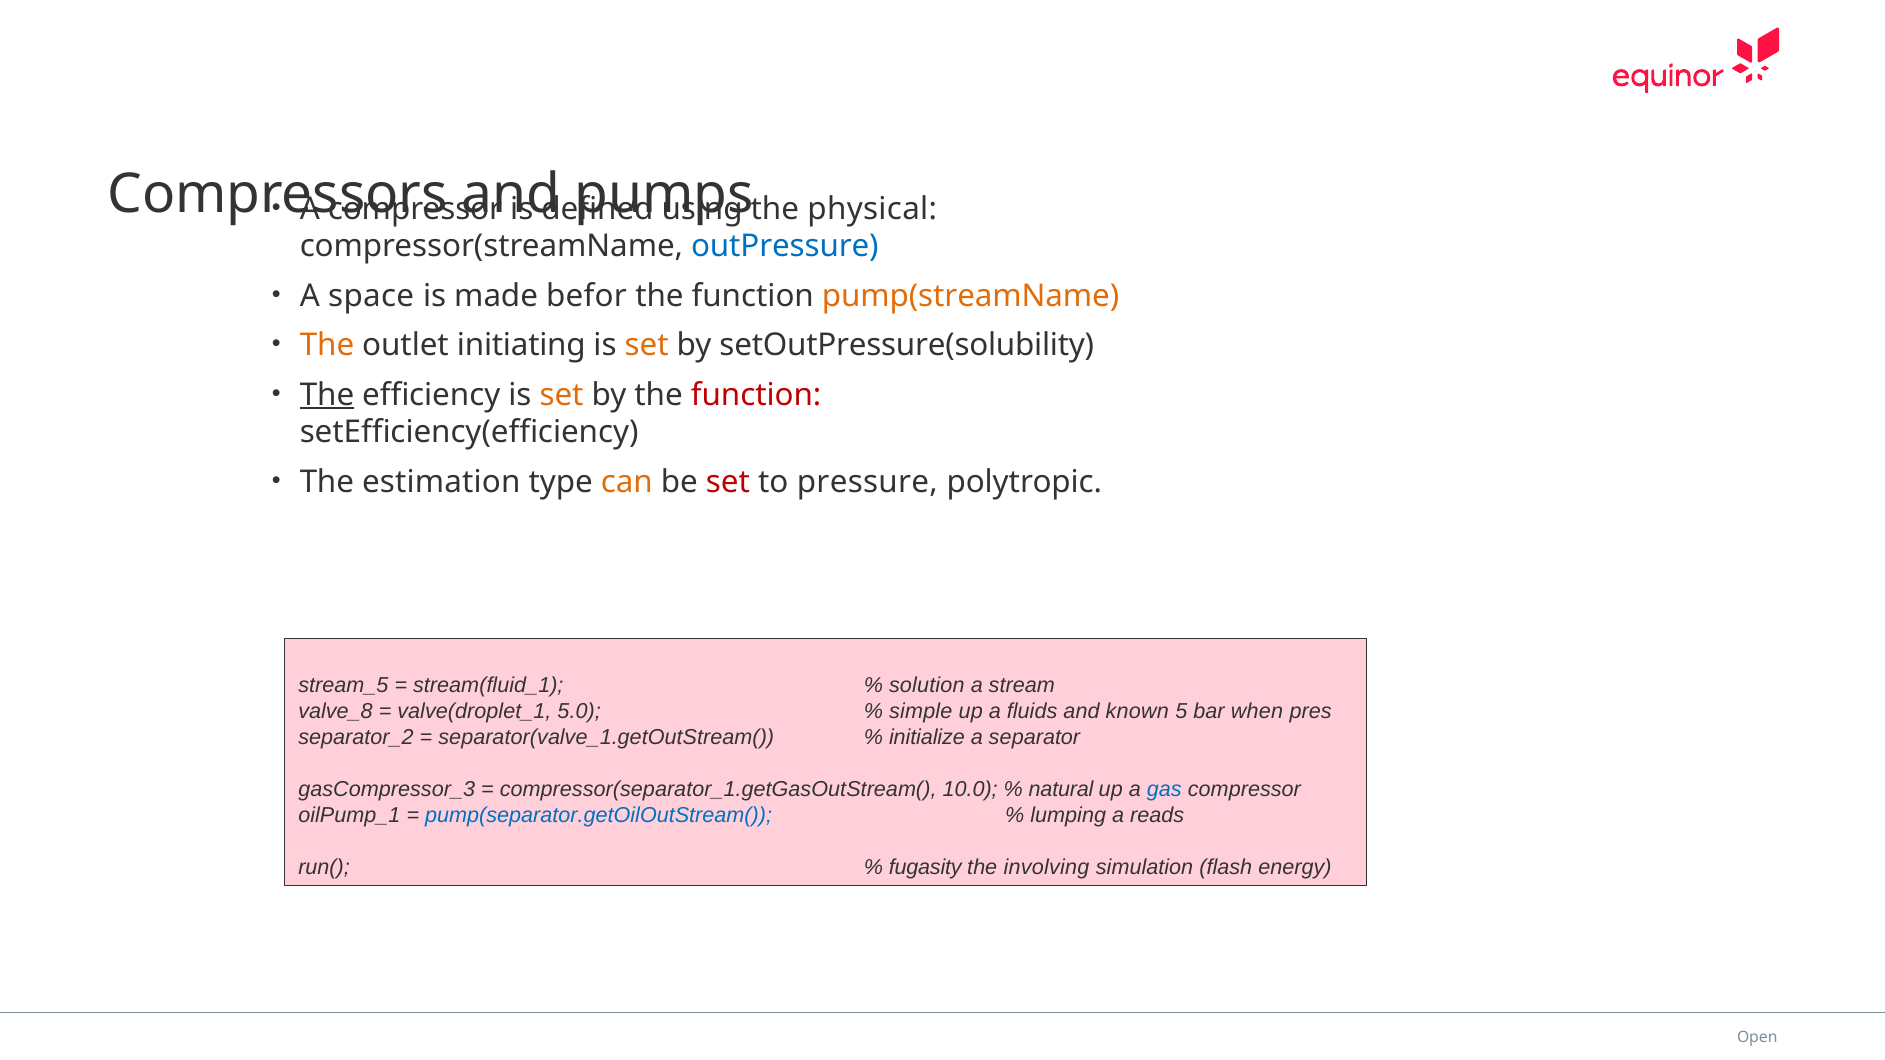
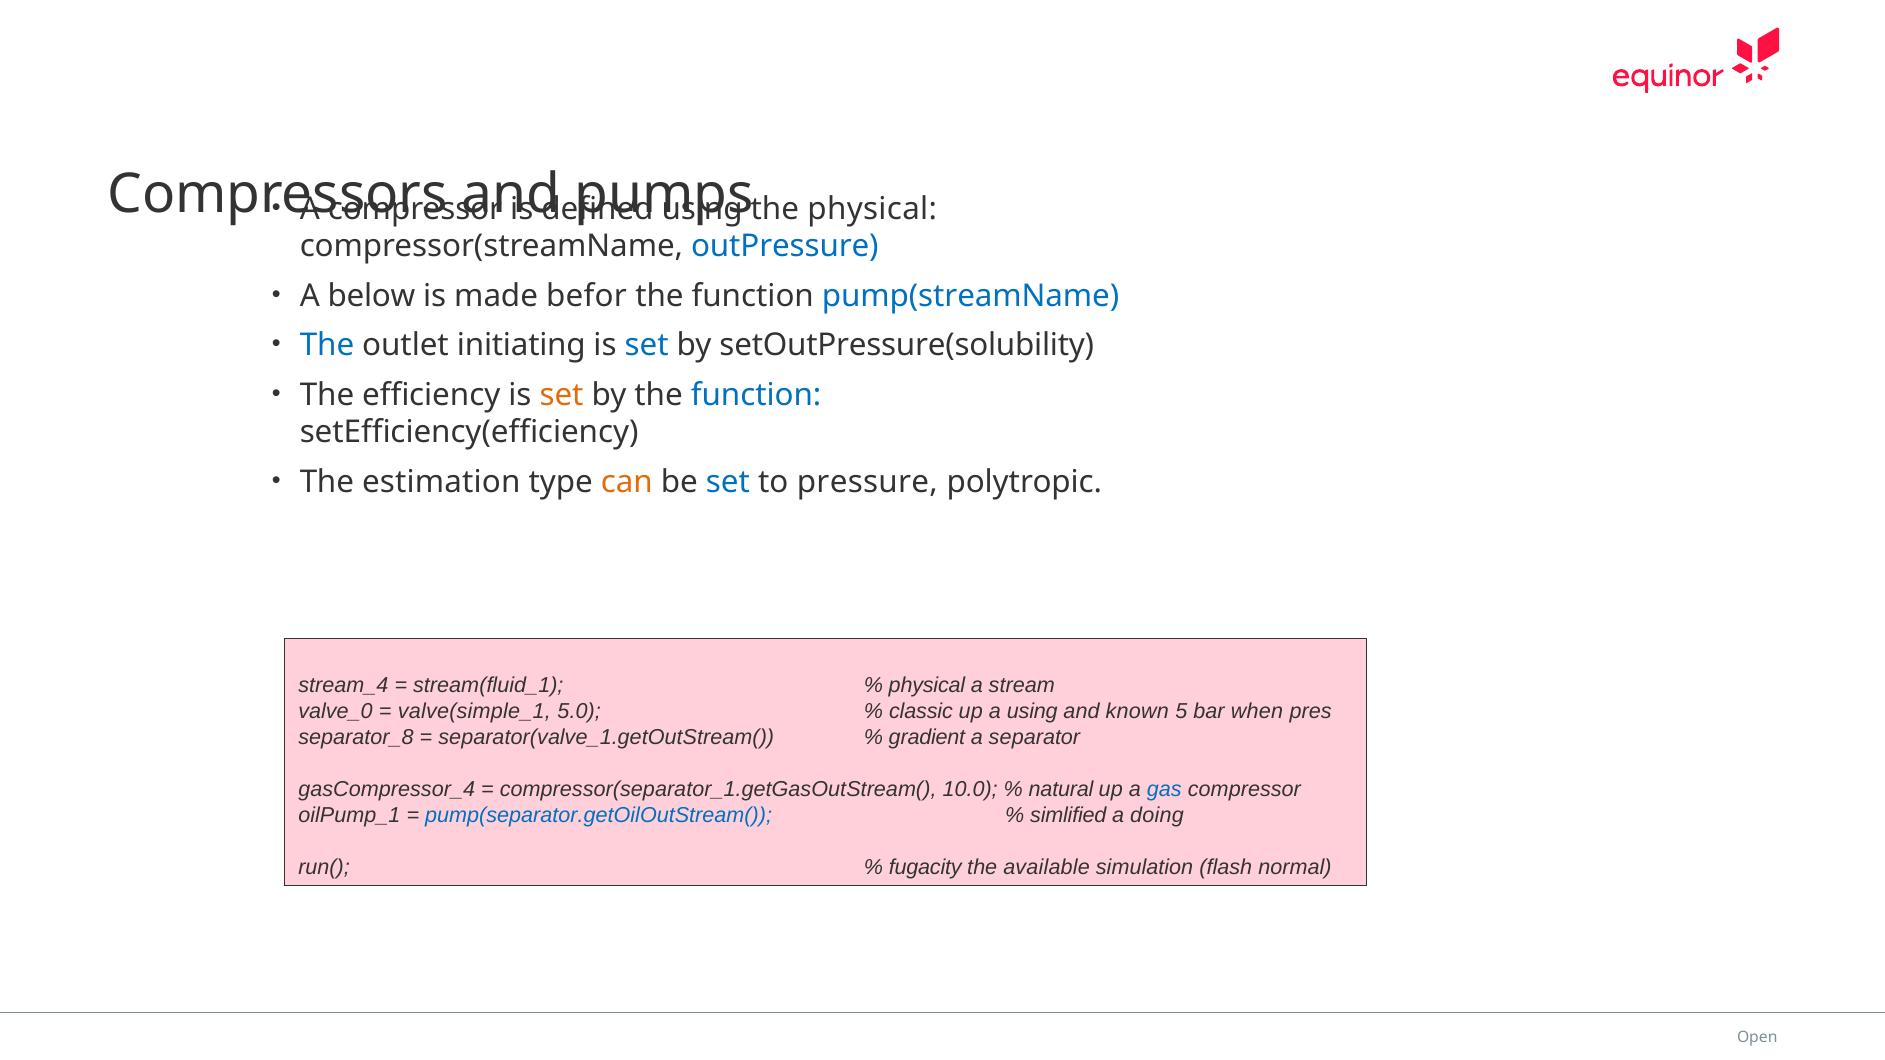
space: space -> below
pump(streamName colour: orange -> blue
The at (327, 345) colour: orange -> blue
set at (647, 345) colour: orange -> blue
The at (327, 395) underline: present -> none
function at (756, 395) colour: red -> blue
set at (728, 482) colour: red -> blue
stream_5: stream_5 -> stream_4
solution at (927, 686): solution -> physical
valve_8: valve_8 -> valve_0
valve(droplet_1: valve(droplet_1 -> valve(simple_1
simple: simple -> classic
a fluids: fluids -> using
separator_2: separator_2 -> separator_8
initialize: initialize -> gradient
gasCompressor_3: gasCompressor_3 -> gasCompressor_4
lumping: lumping -> simlified
reads: reads -> doing
fugasity: fugasity -> fugacity
involving: involving -> available
energy: energy -> normal
